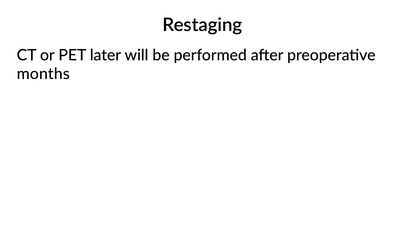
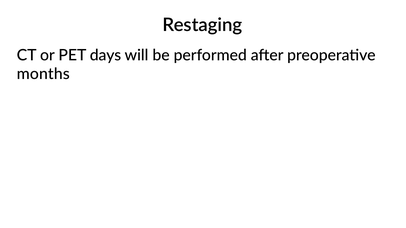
later: later -> days
